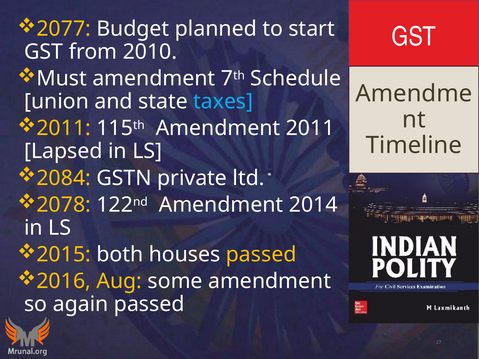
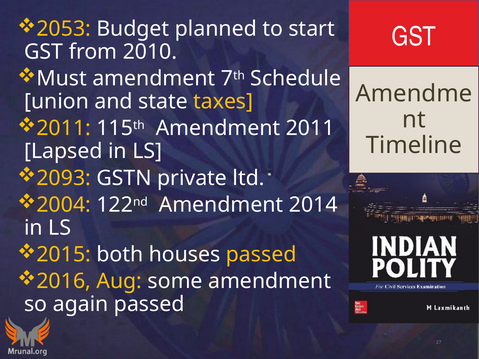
2077: 2077 -> 2053
taxes colour: light blue -> yellow
2084: 2084 -> 2093
2078: 2078 -> 2004
